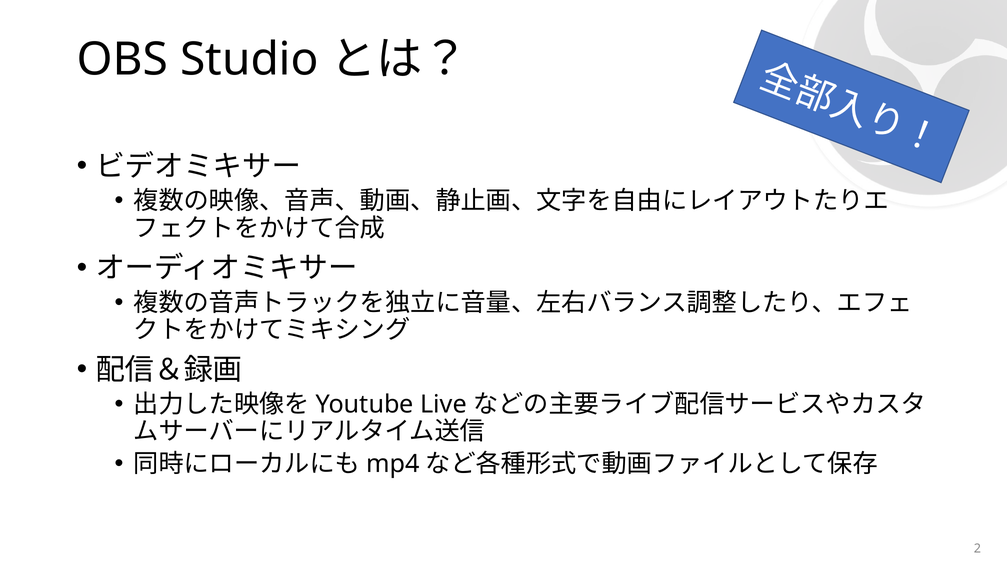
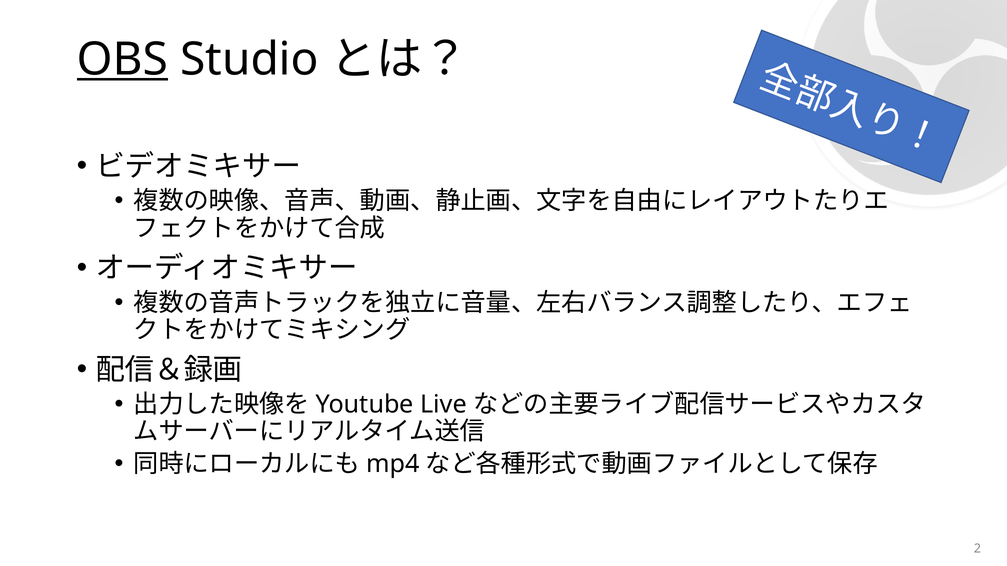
OBS underline: none -> present
